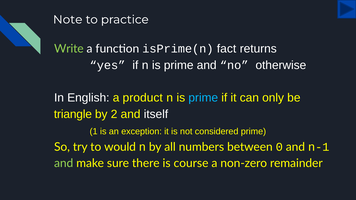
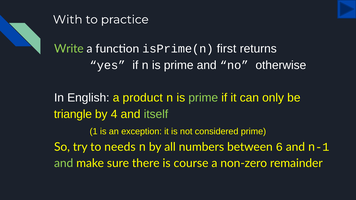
Note: Note -> With
fact: fact -> first
prime at (203, 98) colour: light blue -> light green
2: 2 -> 4
itself colour: white -> light green
would: would -> needs
0: 0 -> 6
